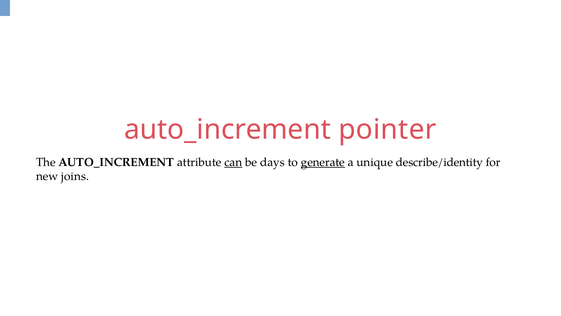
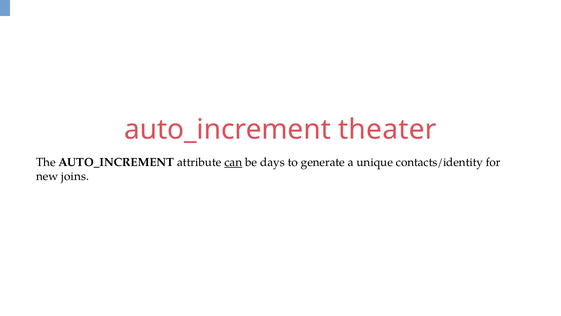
pointer: pointer -> theater
generate underline: present -> none
describe/identity: describe/identity -> contacts/identity
